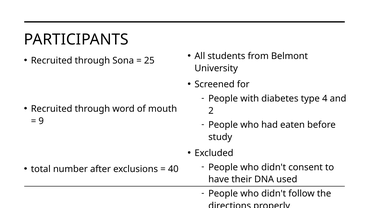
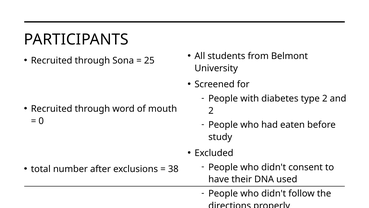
type 4: 4 -> 2
9: 9 -> 0
40: 40 -> 38
